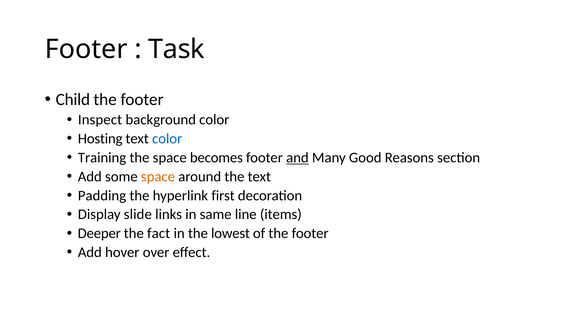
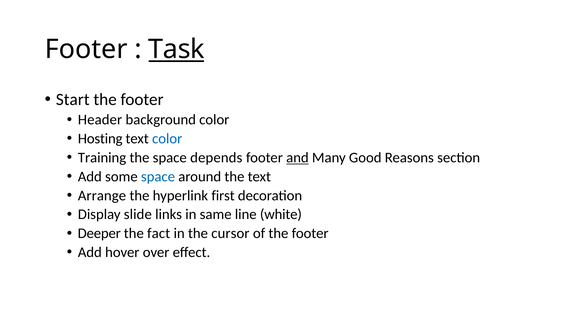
Task underline: none -> present
Child: Child -> Start
Inspect: Inspect -> Header
becomes: becomes -> depends
space at (158, 176) colour: orange -> blue
Padding: Padding -> Arrange
items: items -> white
lowest: lowest -> cursor
